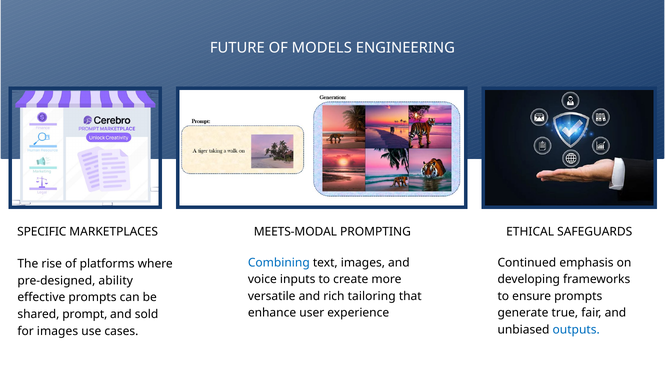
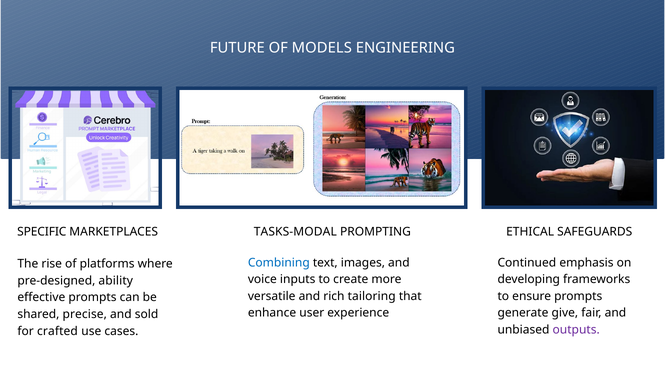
MEETS-MODAL: MEETS-MODAL -> TASKS-MODAL
true: true -> give
prompt: prompt -> precise
outputs colour: blue -> purple
for images: images -> crafted
